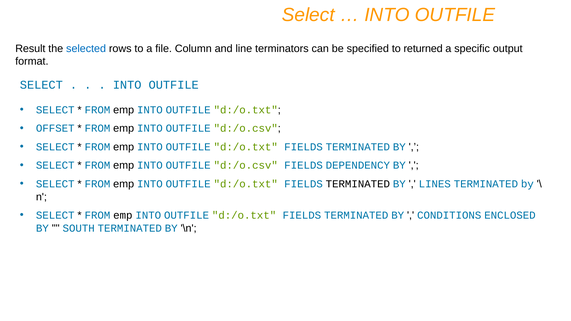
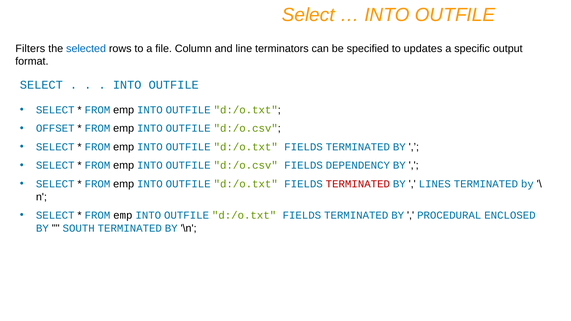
Result: Result -> Filters
returned: returned -> updates
TERMINATED at (358, 184) colour: black -> red
CONDITIONS: CONDITIONS -> PROCEDURAL
